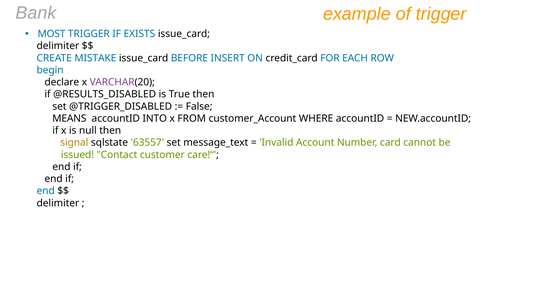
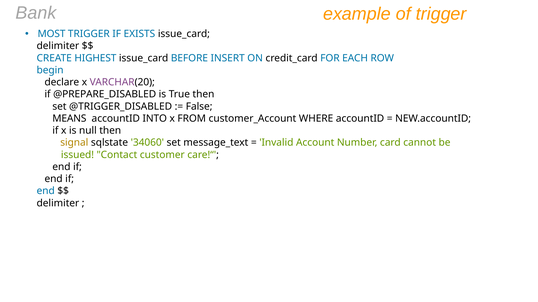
MISTAKE: MISTAKE -> HIGHEST
@RESULTS_DISABLED: @RESULTS_DISABLED -> @PREPARE_DISABLED
63557: 63557 -> 34060
